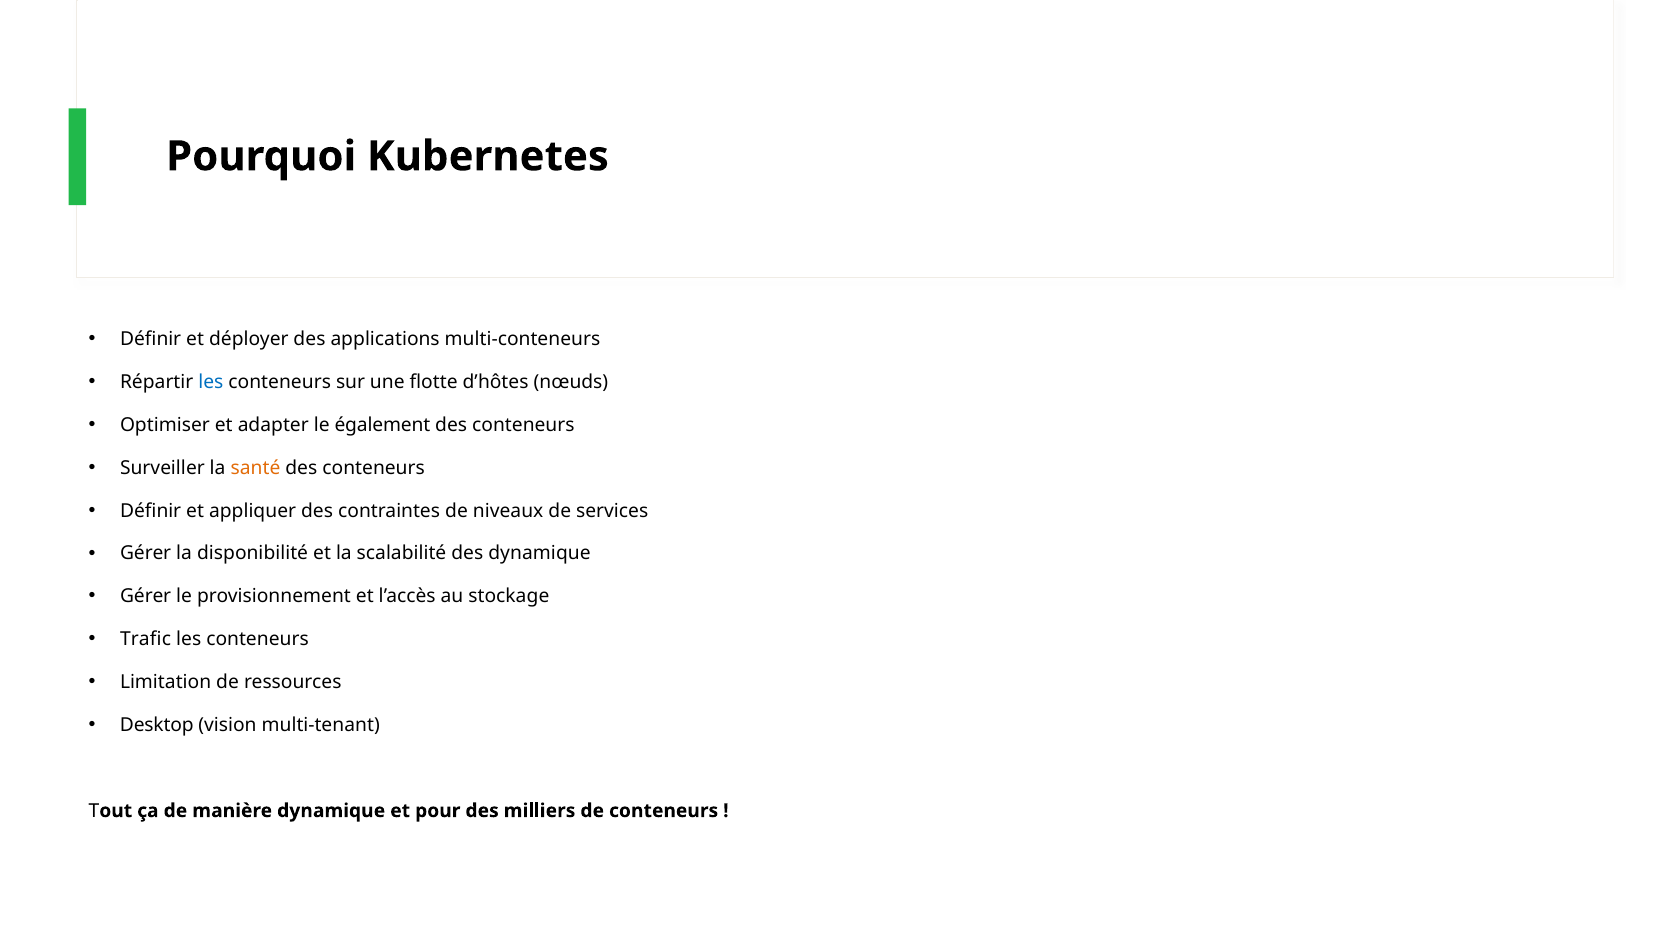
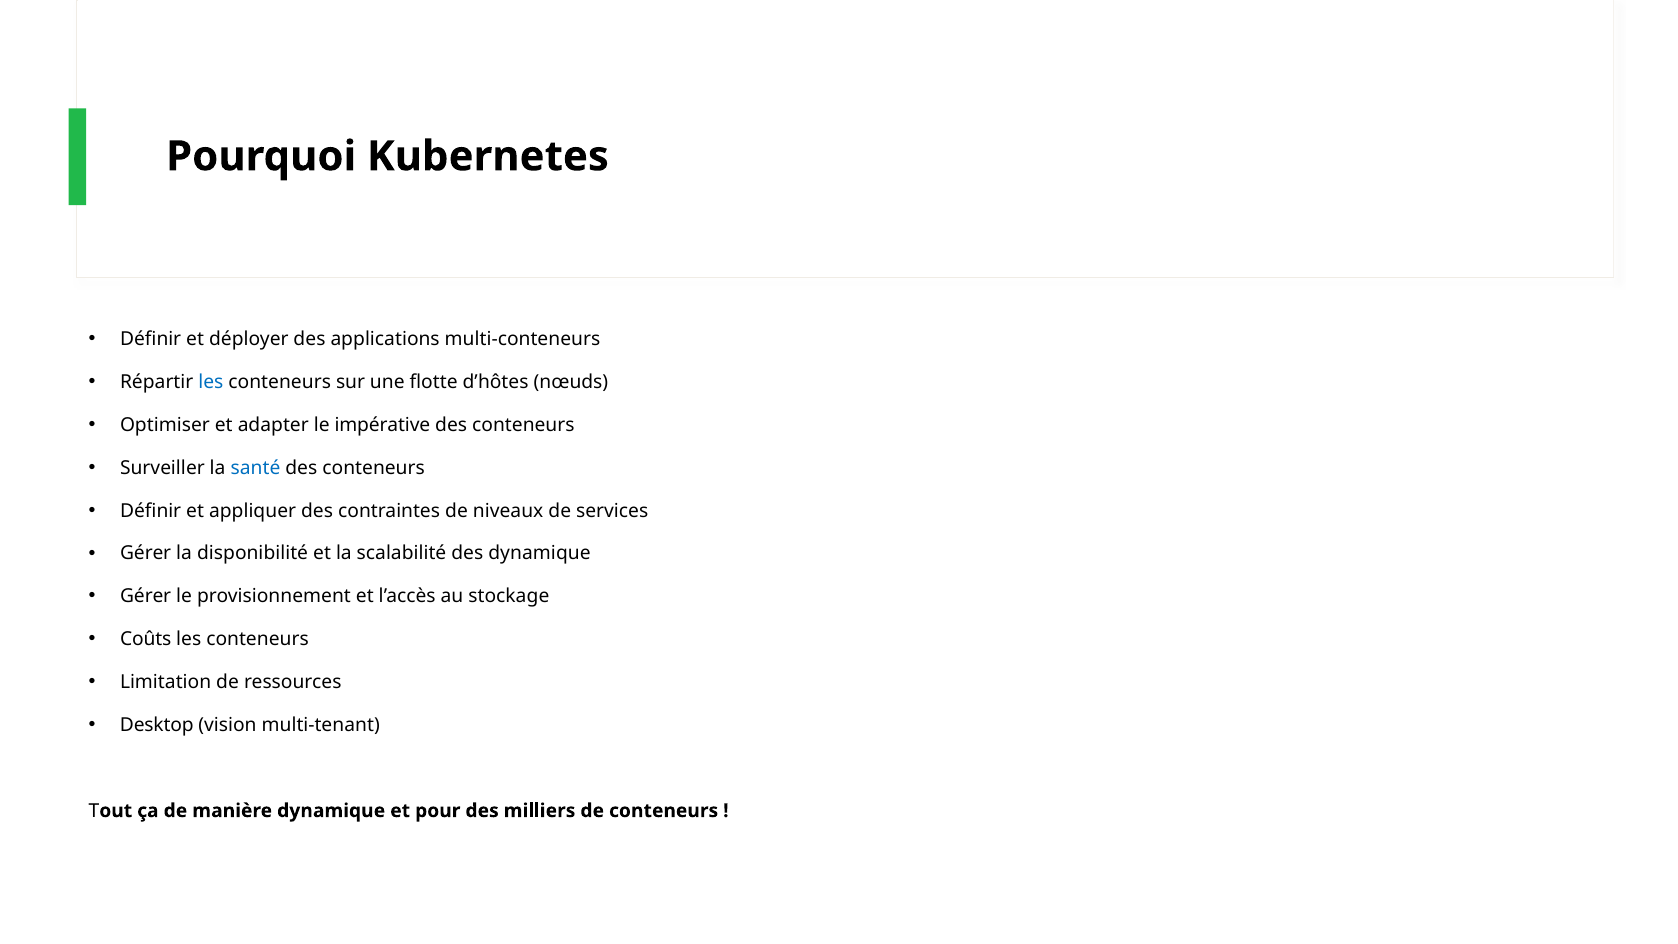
également: également -> impérative
santé colour: orange -> blue
Trafic: Trafic -> Coûts
